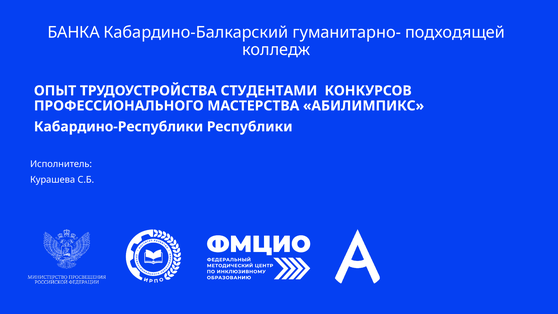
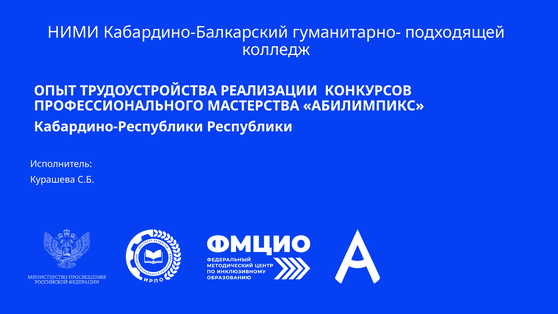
БАНКА: БАНКА -> НИМИ
СТУДЕНТАМИ: СТУДЕНТАМИ -> РЕАЛИЗАЦИИ
